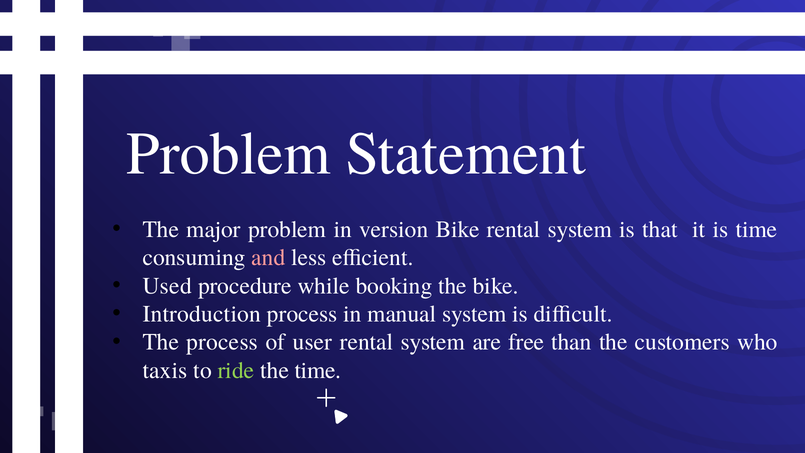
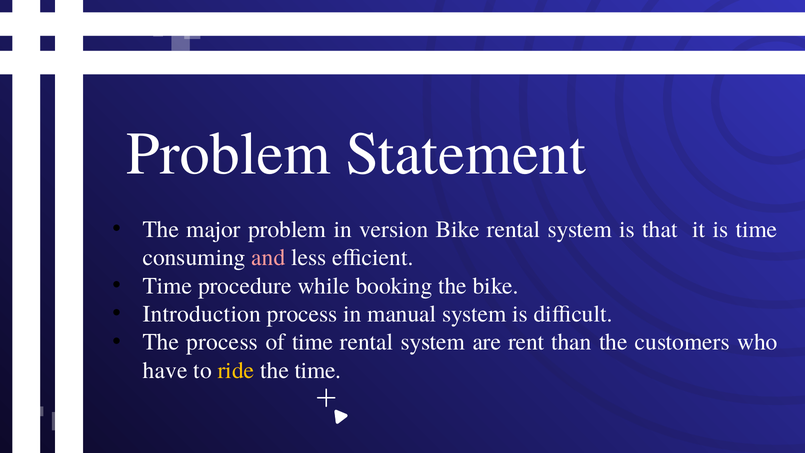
Used at (167, 286): Used -> Time
of user: user -> time
free: free -> rent
taxis: taxis -> have
ride colour: light green -> yellow
